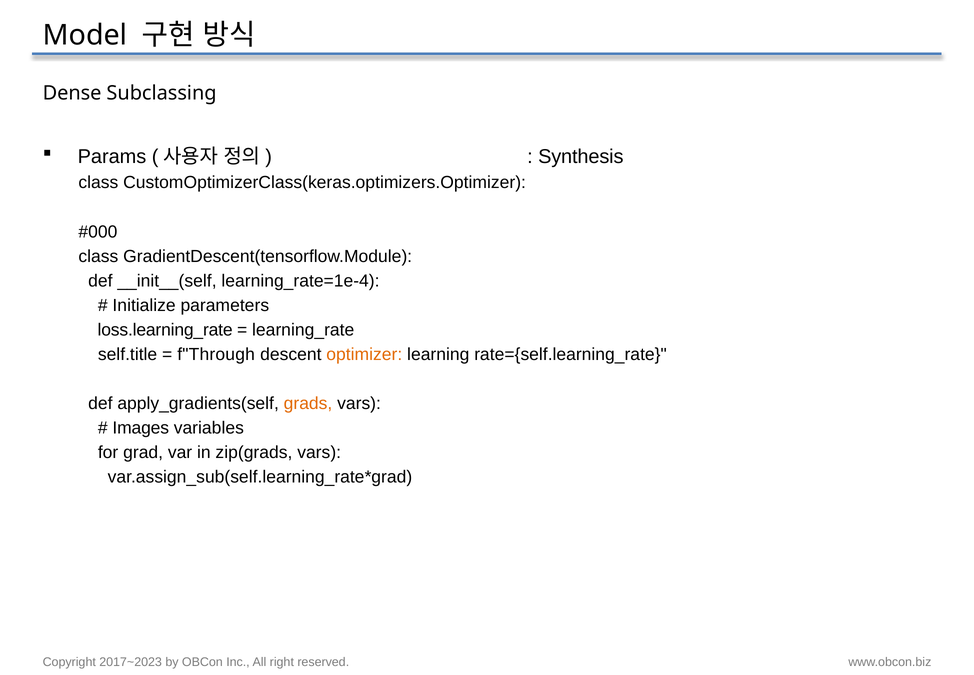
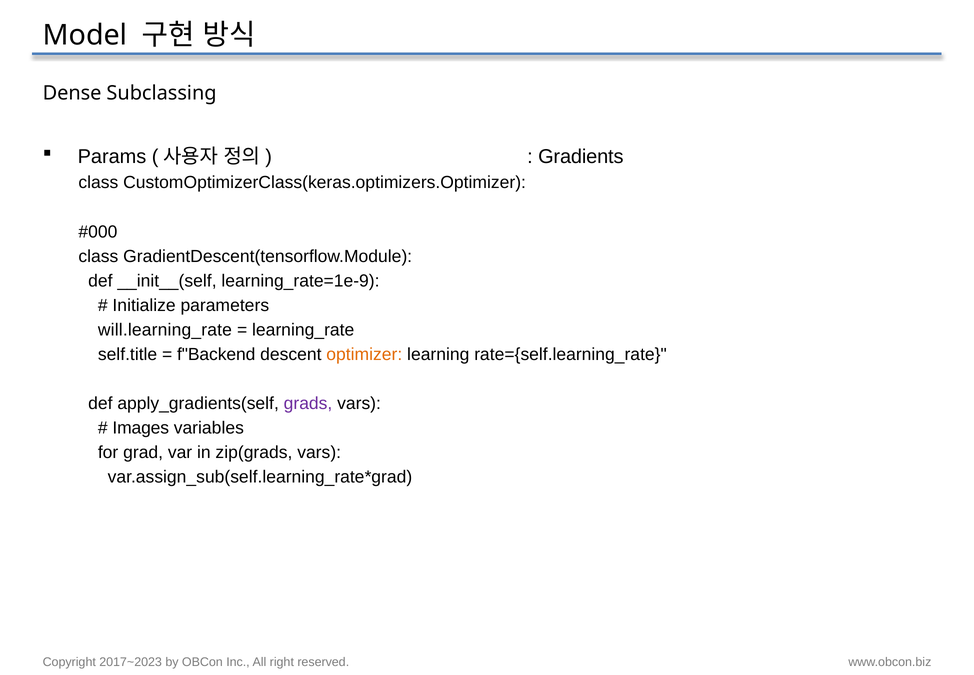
Synthesis: Synthesis -> Gradients
learning_rate=1e-4: learning_rate=1e-4 -> learning_rate=1e-9
loss.learning_rate: loss.learning_rate -> will.learning_rate
f"Through: f"Through -> f"Backend
grads colour: orange -> purple
